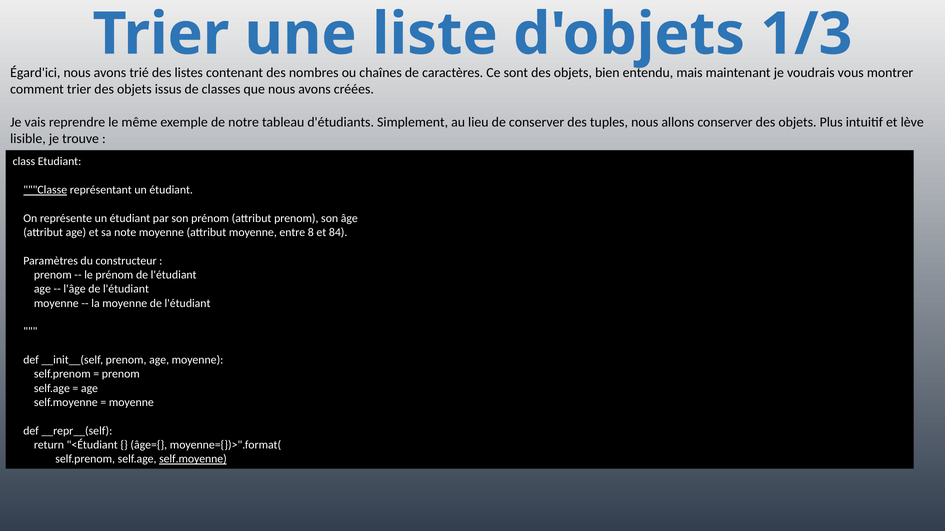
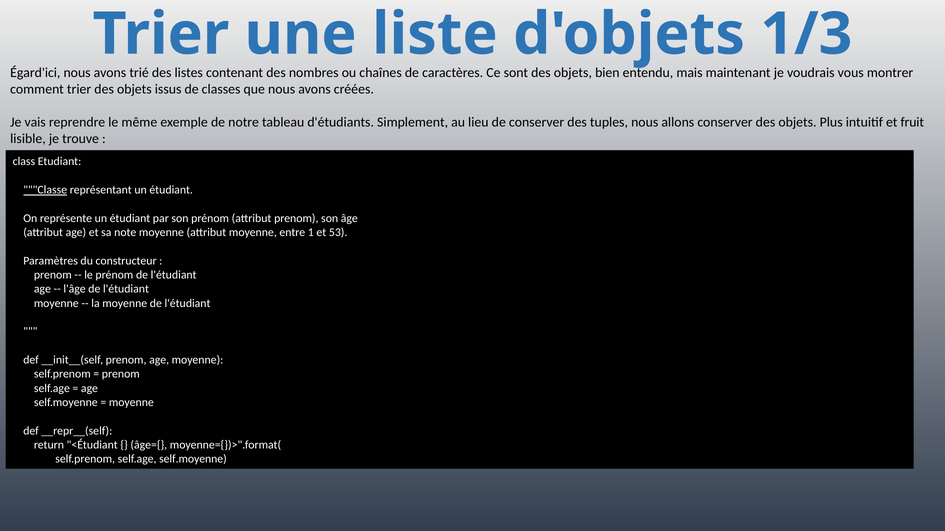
lève: lève -> fruit
8: 8 -> 1
84: 84 -> 53
self.moyenne at (193, 459) underline: present -> none
